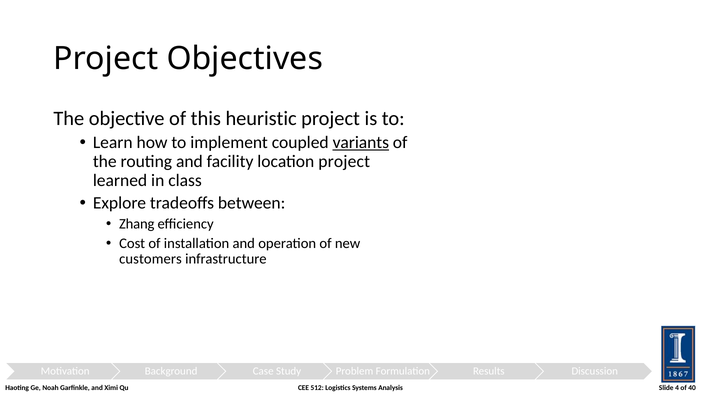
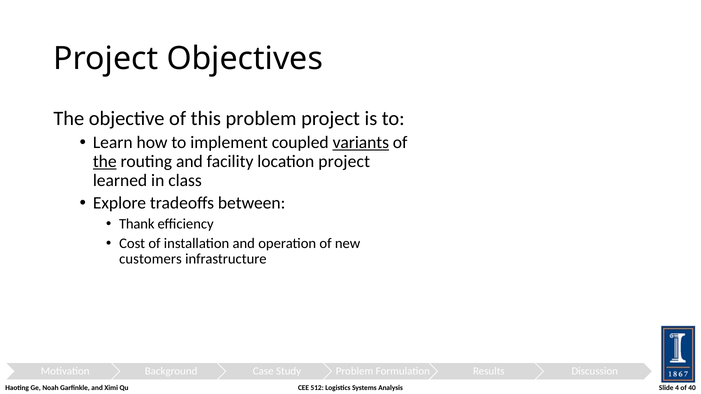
this heuristic: heuristic -> problem
the at (105, 162) underline: none -> present
Zhang: Zhang -> Thank
